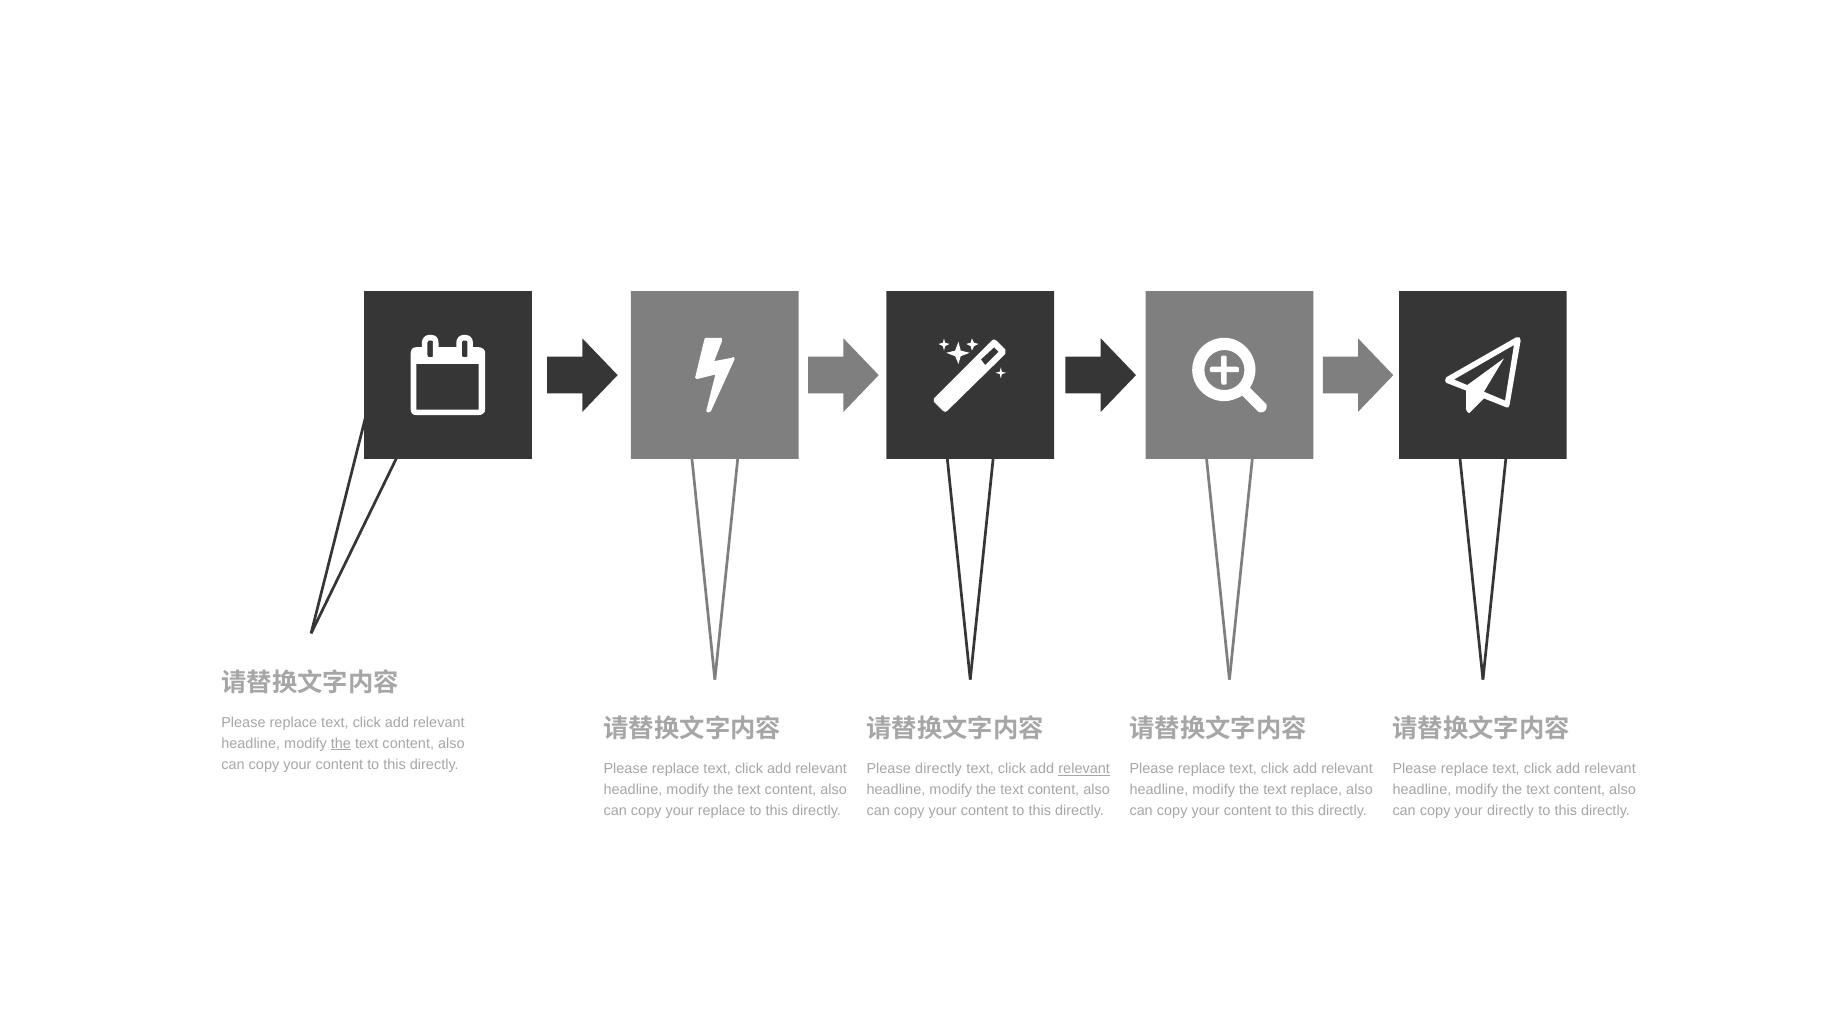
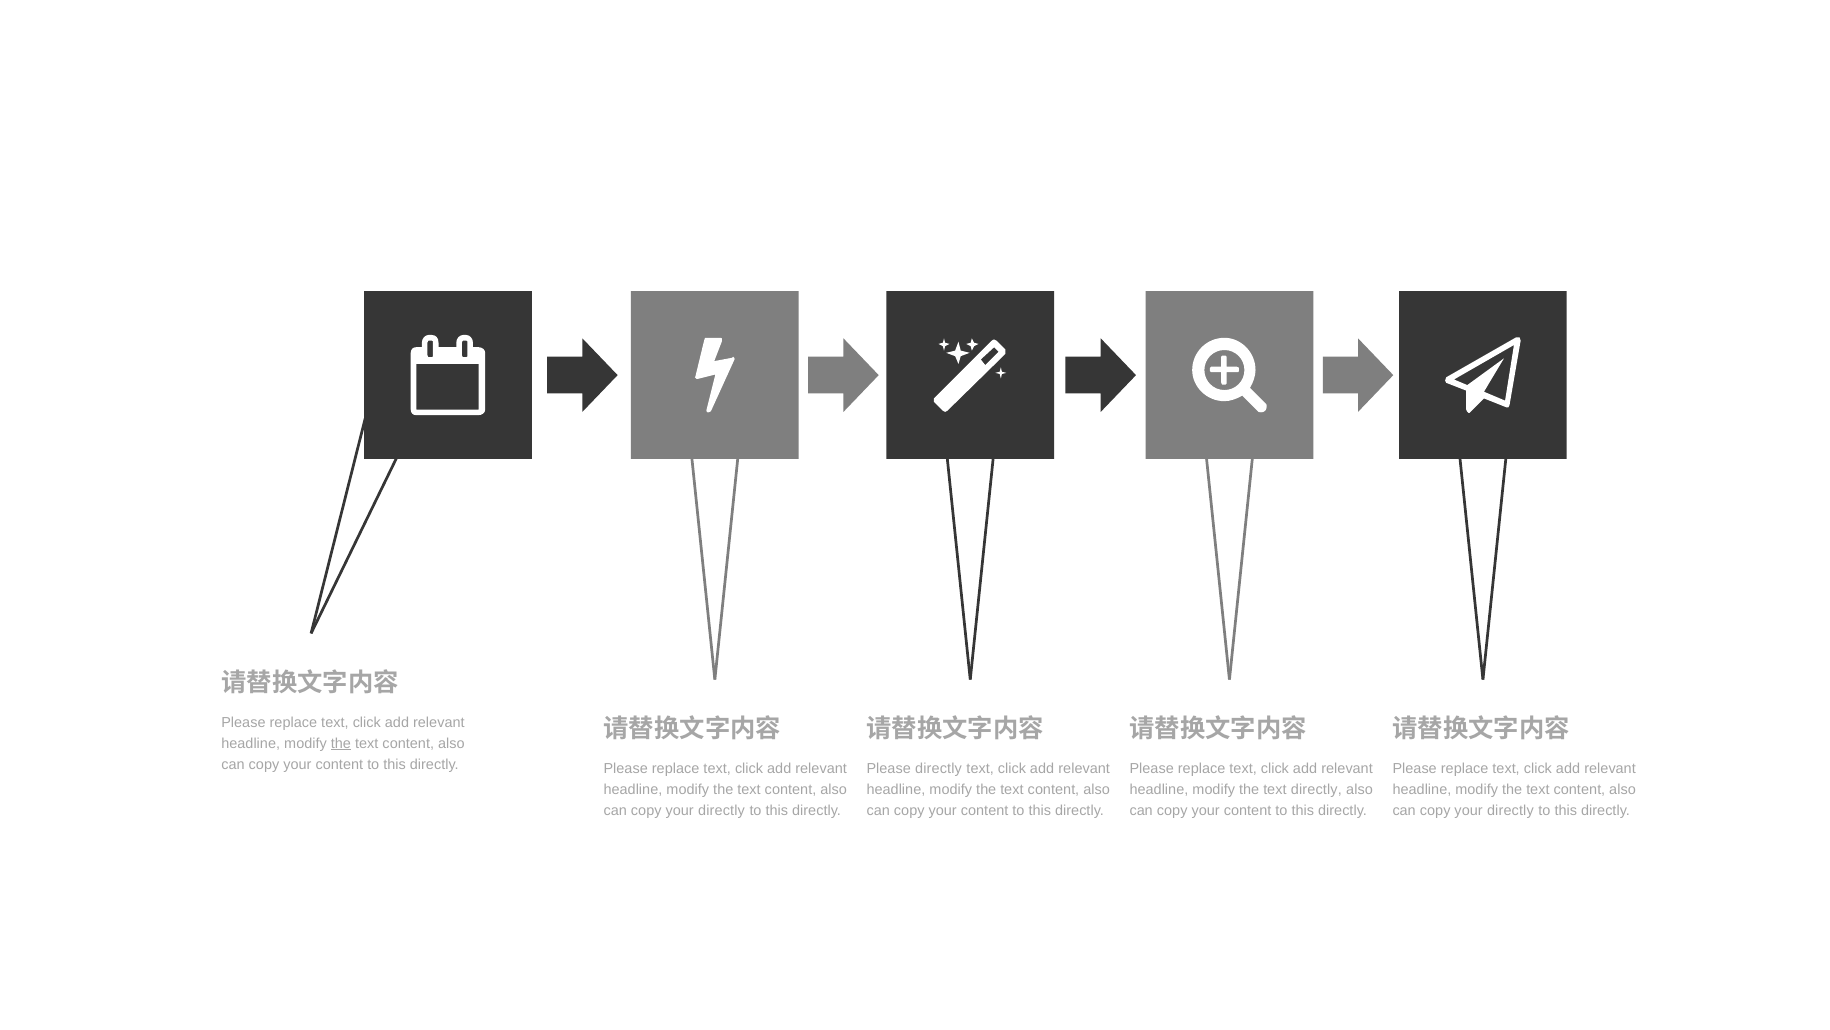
relevant at (1084, 768) underline: present -> none
text replace: replace -> directly
replace at (722, 810): replace -> directly
